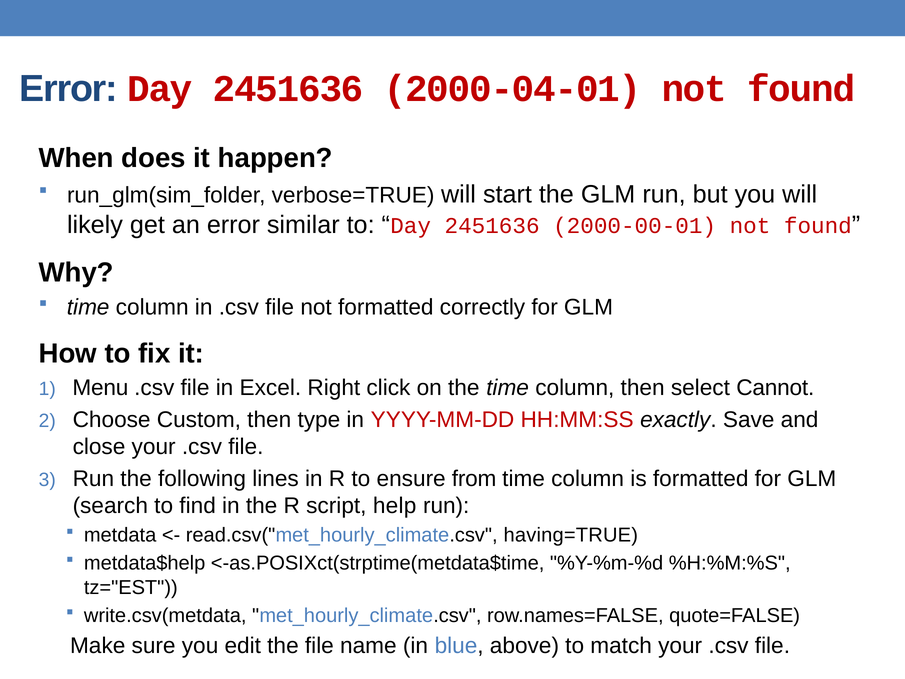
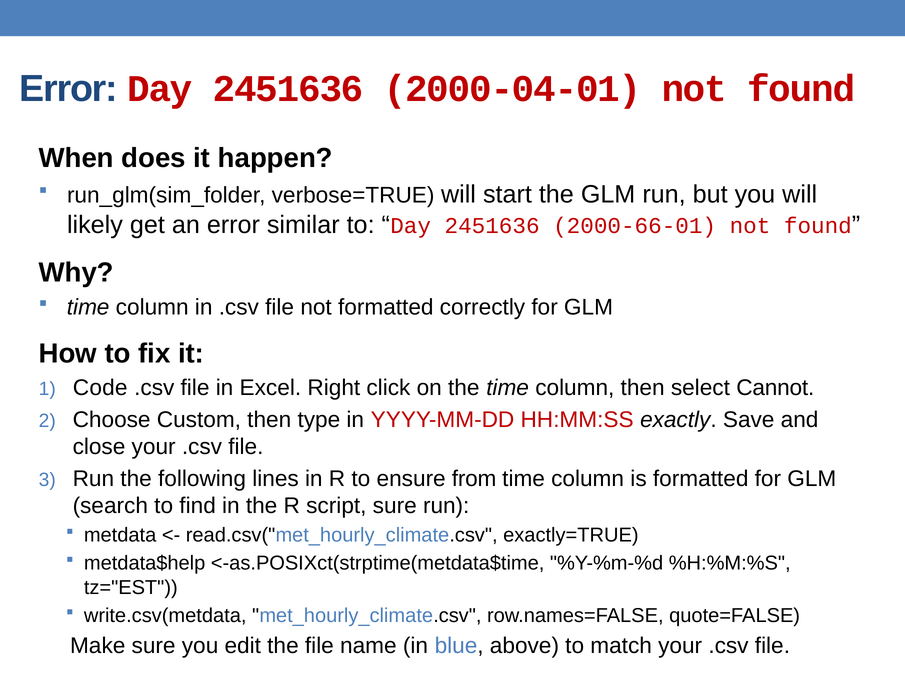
2000-00-01: 2000-00-01 -> 2000-66-01
Menu: Menu -> Code
script help: help -> sure
having=TRUE: having=TRUE -> exactly=TRUE
